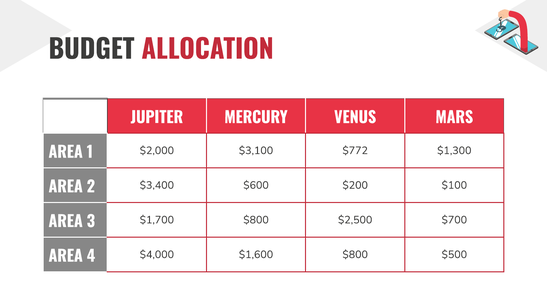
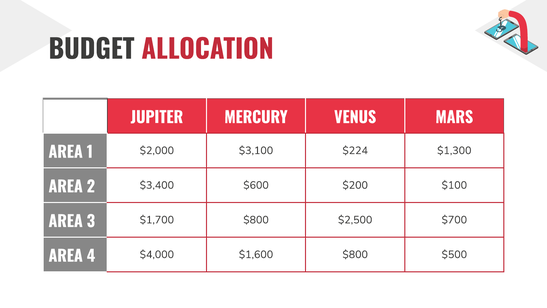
$772: $772 -> $224
